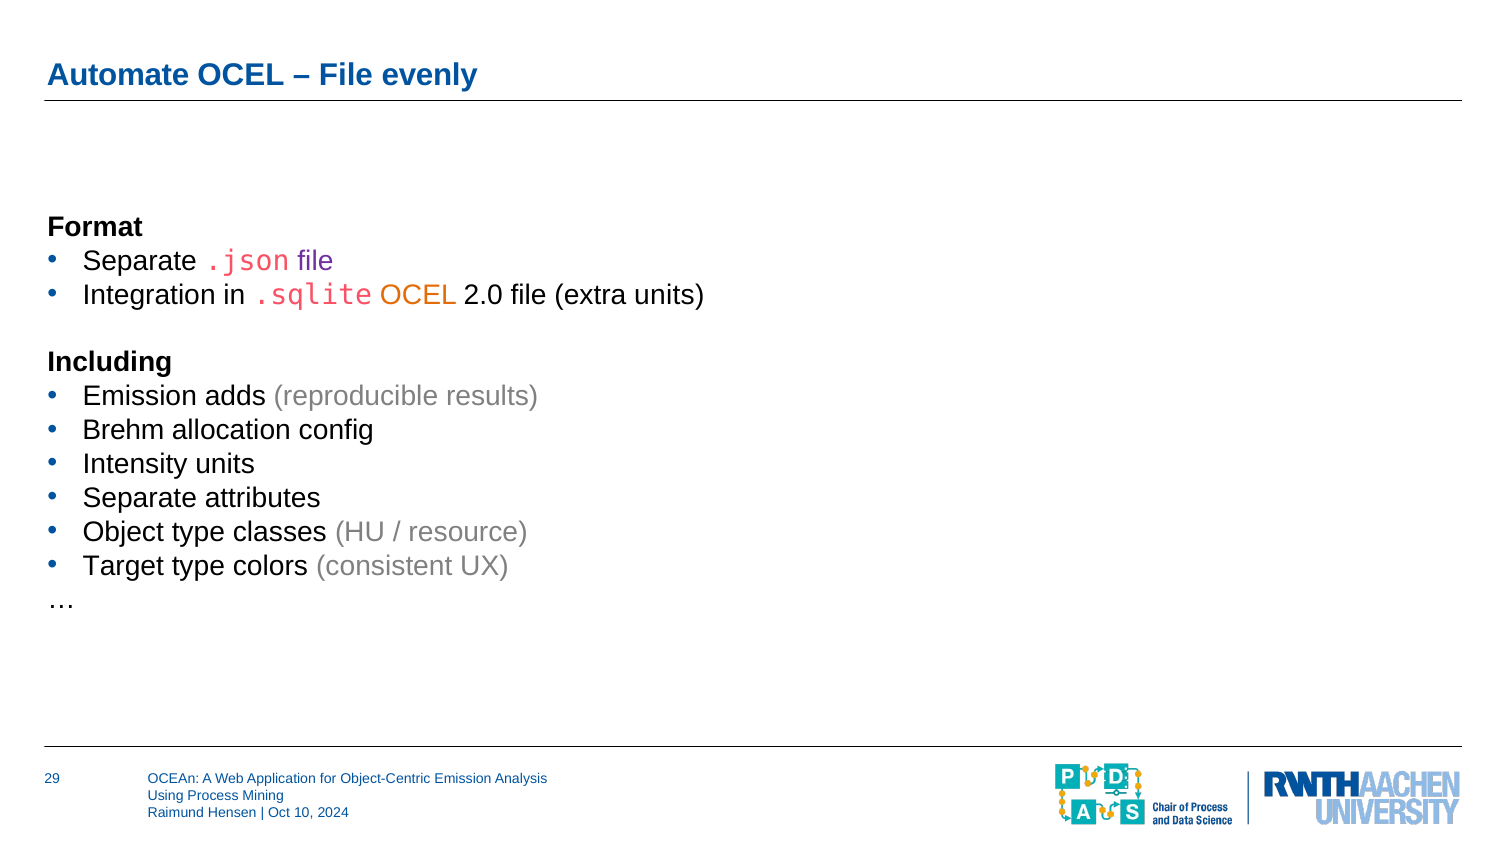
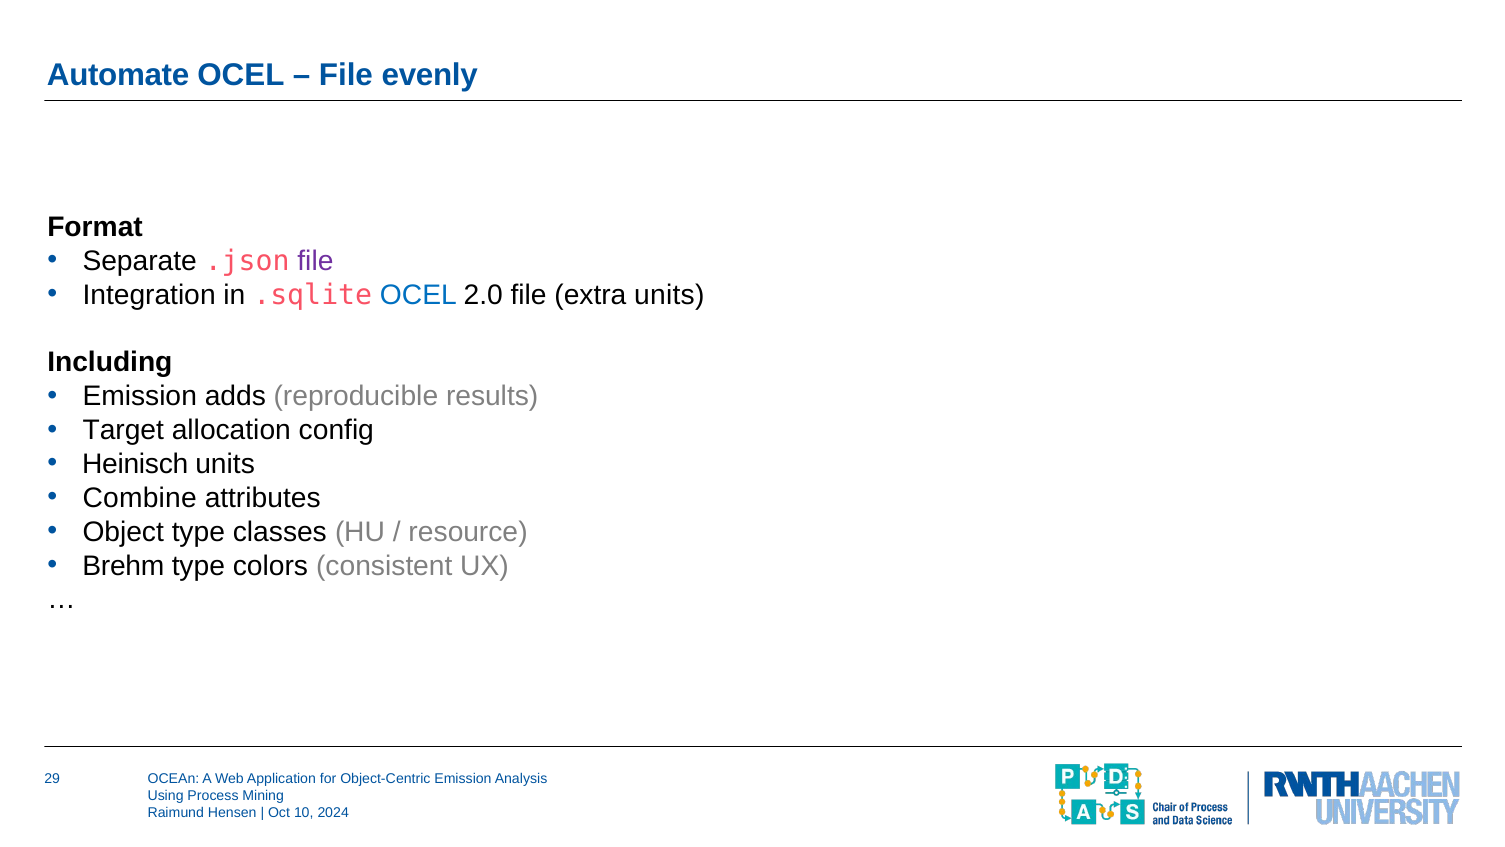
OCEL at (418, 295) colour: orange -> blue
Brehm: Brehm -> Target
Intensity: Intensity -> Heinisch
Separate at (140, 498): Separate -> Combine
Target: Target -> Brehm
